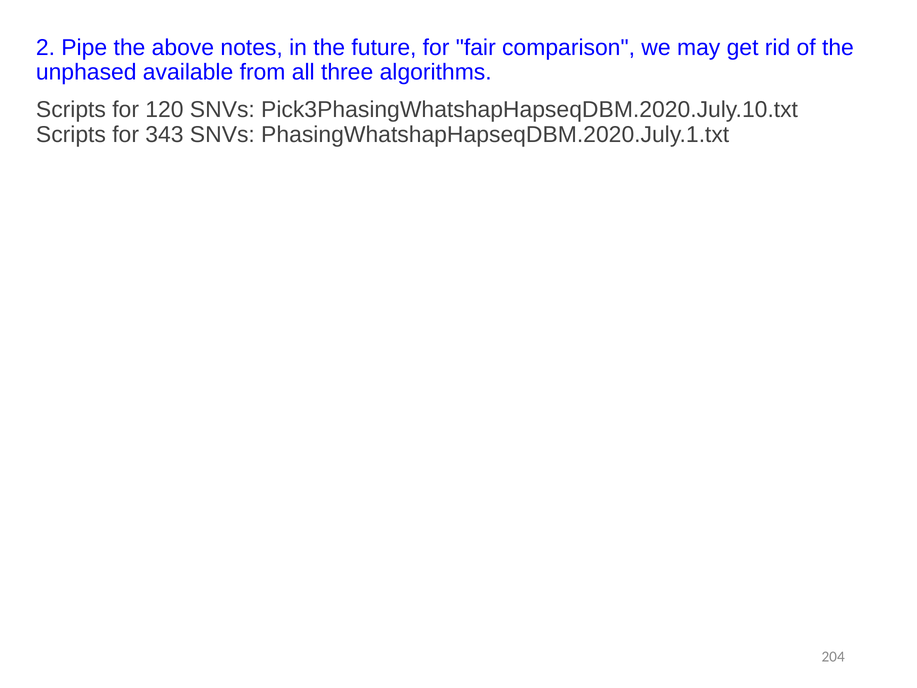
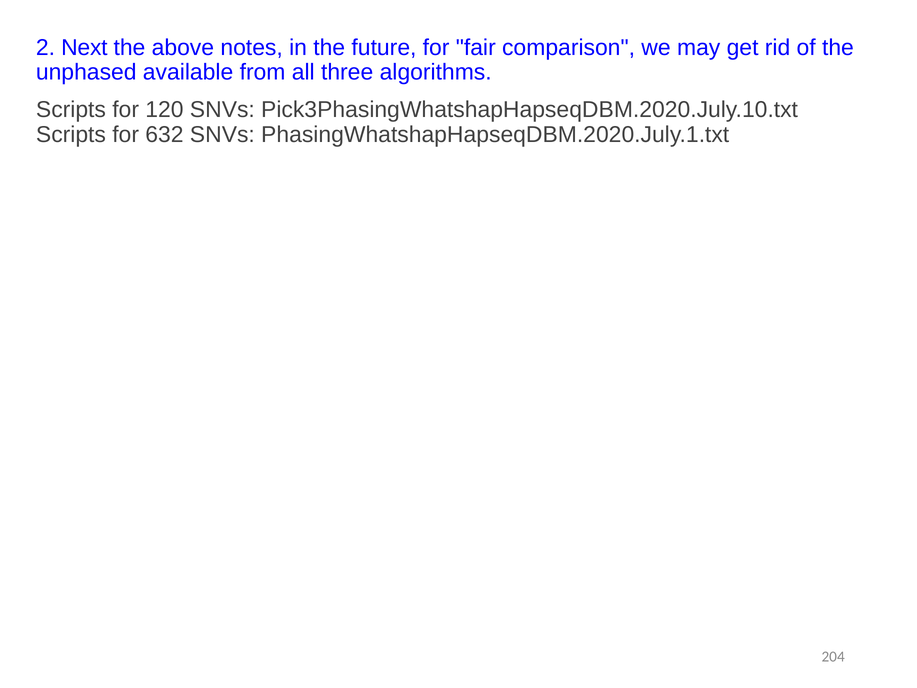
Pipe: Pipe -> Next
343: 343 -> 632
